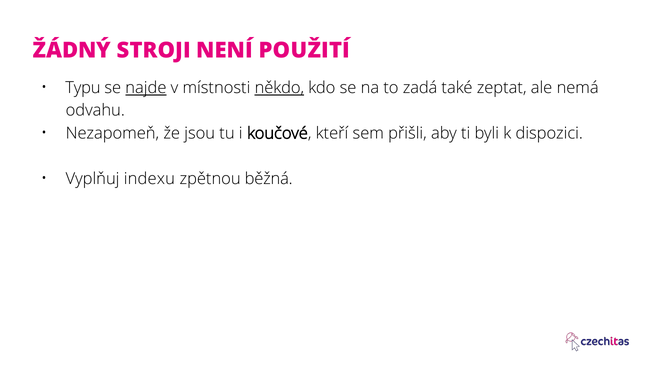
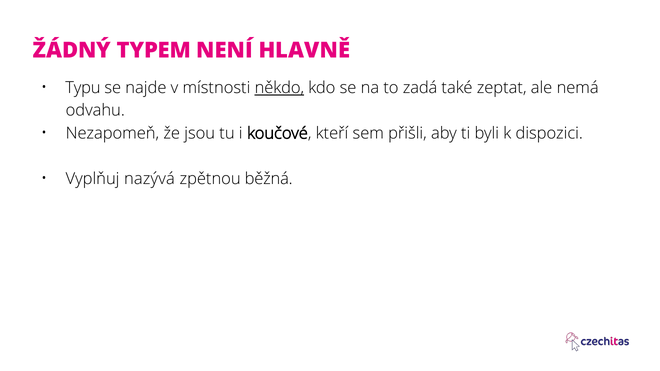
STROJI: STROJI -> TYPEM
POUŽITÍ: POUŽITÍ -> HLAVNĚ
najde underline: present -> none
indexu: indexu -> nazývá
